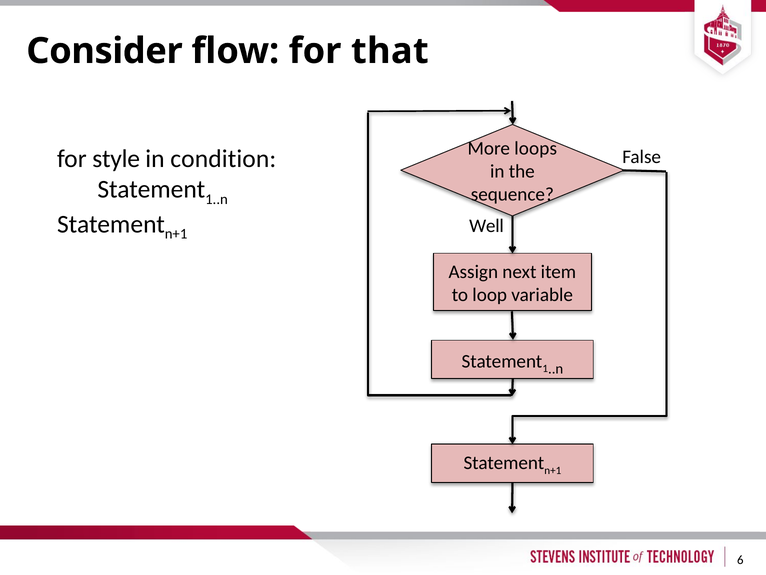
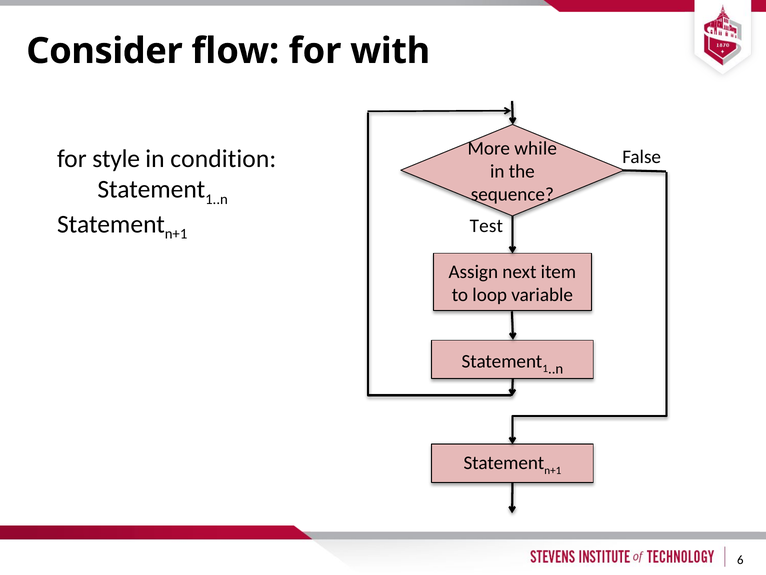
that: that -> with
loops: loops -> while
Well: Well -> Test
